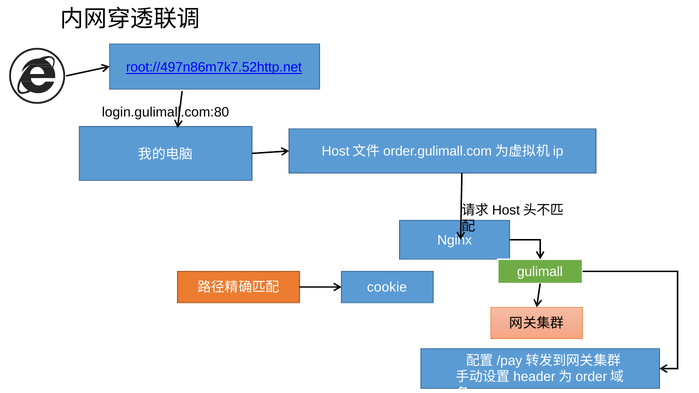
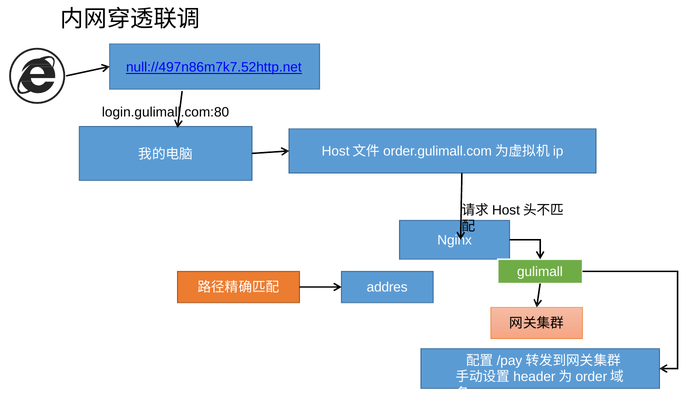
root://497n86m7k7.52http.net: root://497n86m7k7.52http.net -> null://497n86m7k7.52http.net
cookie: cookie -> addres
